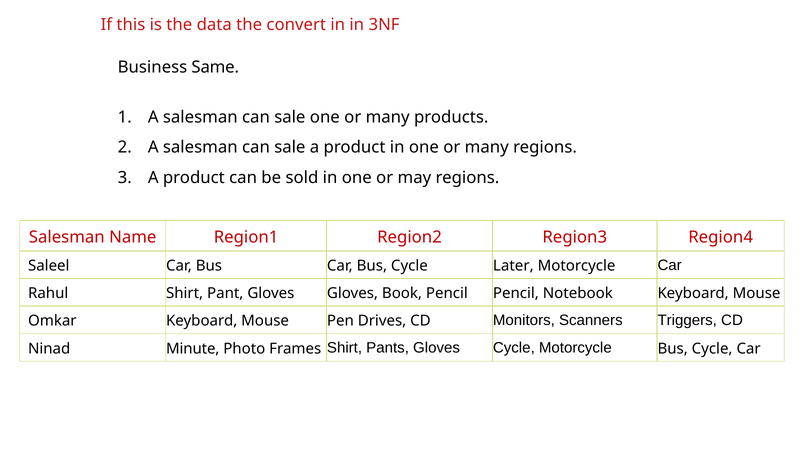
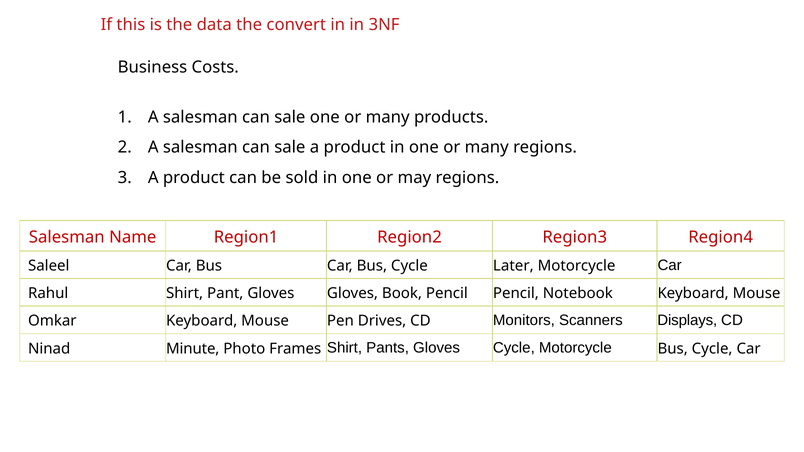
Same: Same -> Costs
Triggers: Triggers -> Displays
